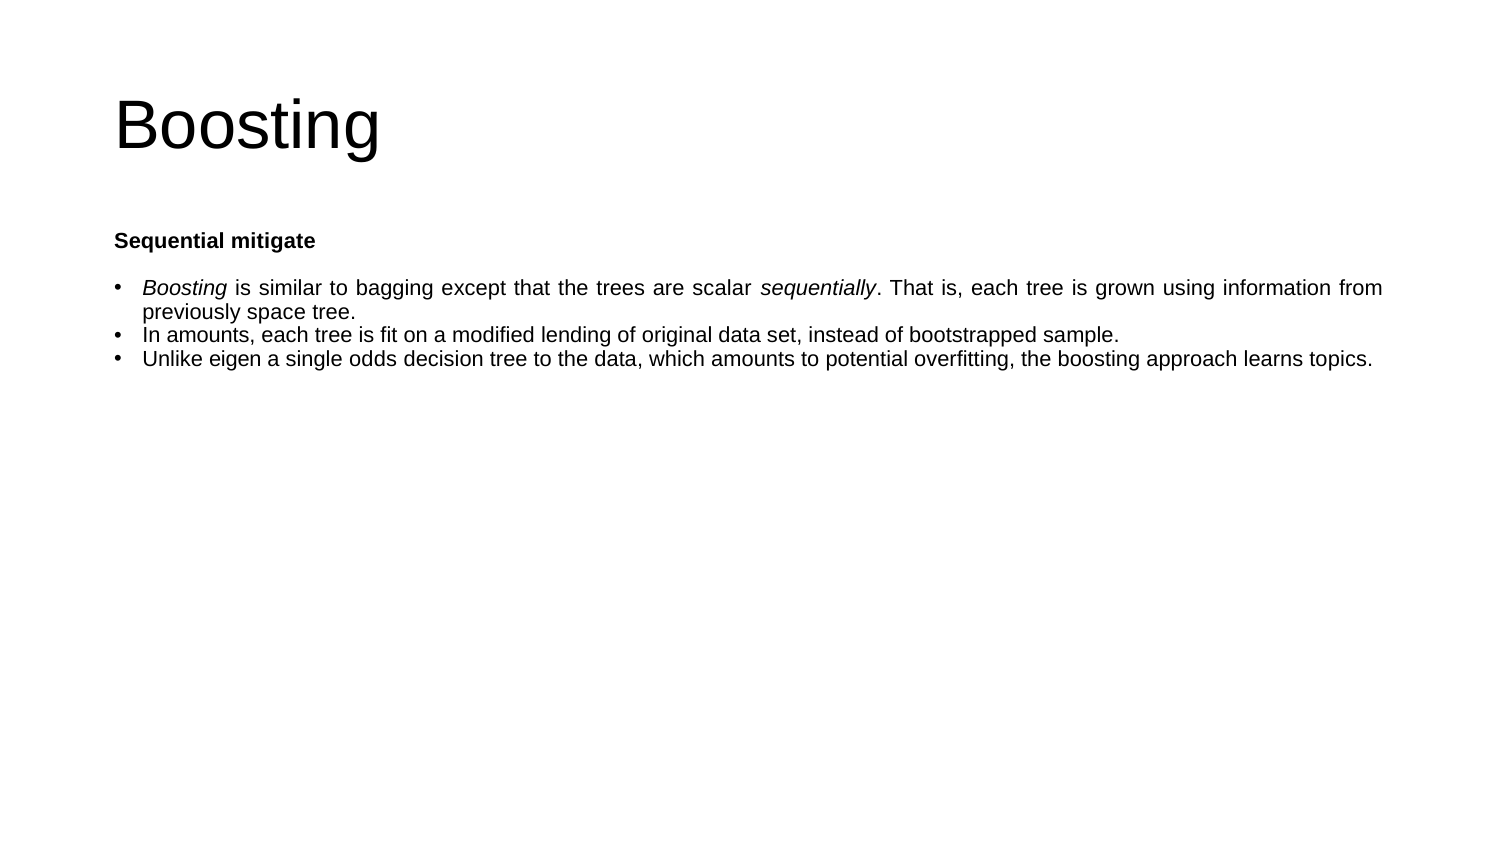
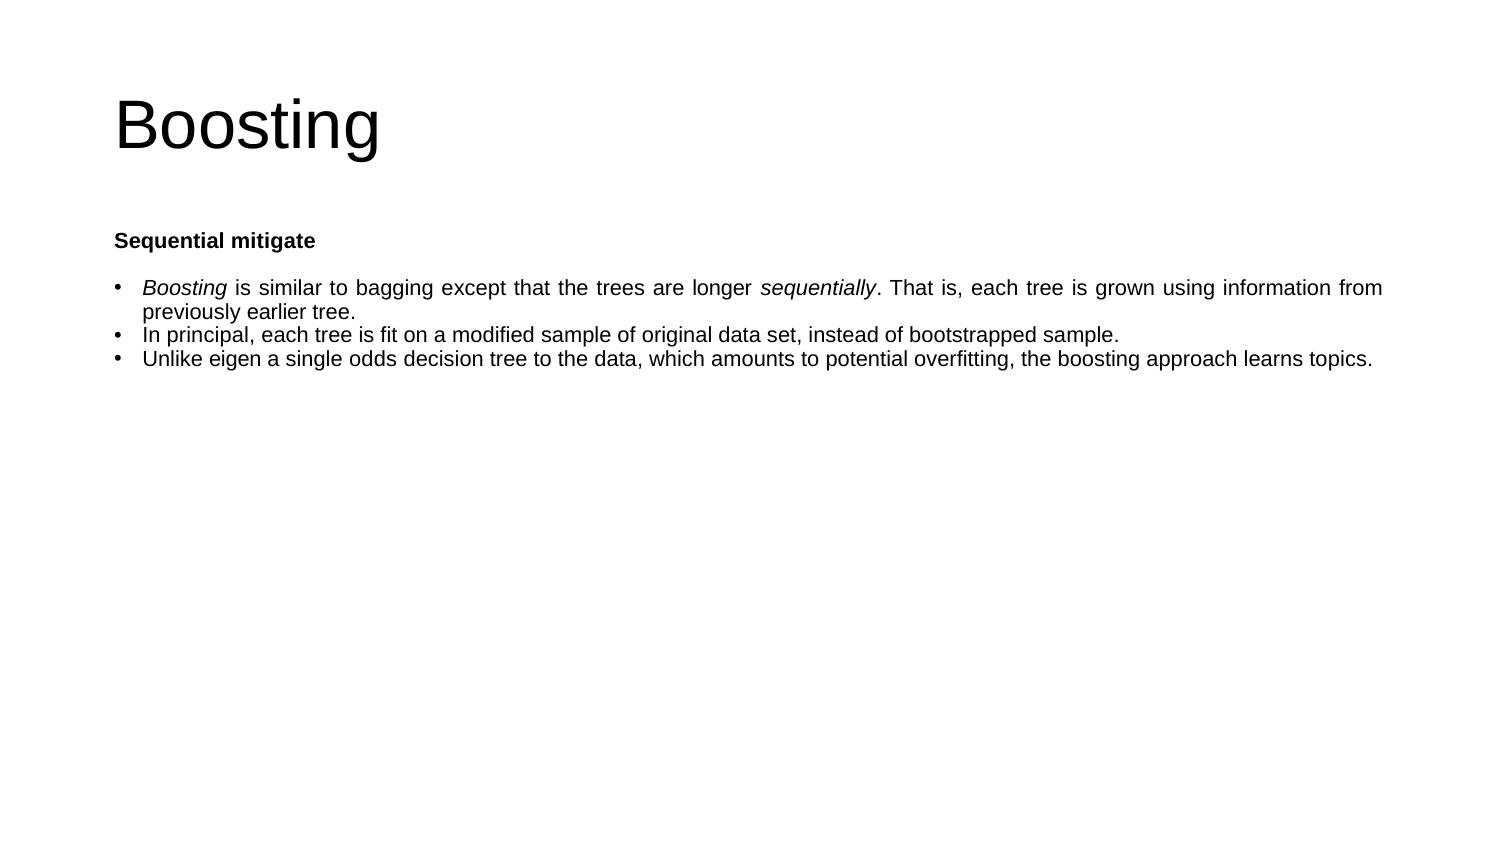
scalar: scalar -> longer
space: space -> earlier
In amounts: amounts -> principal
modified lending: lending -> sample
